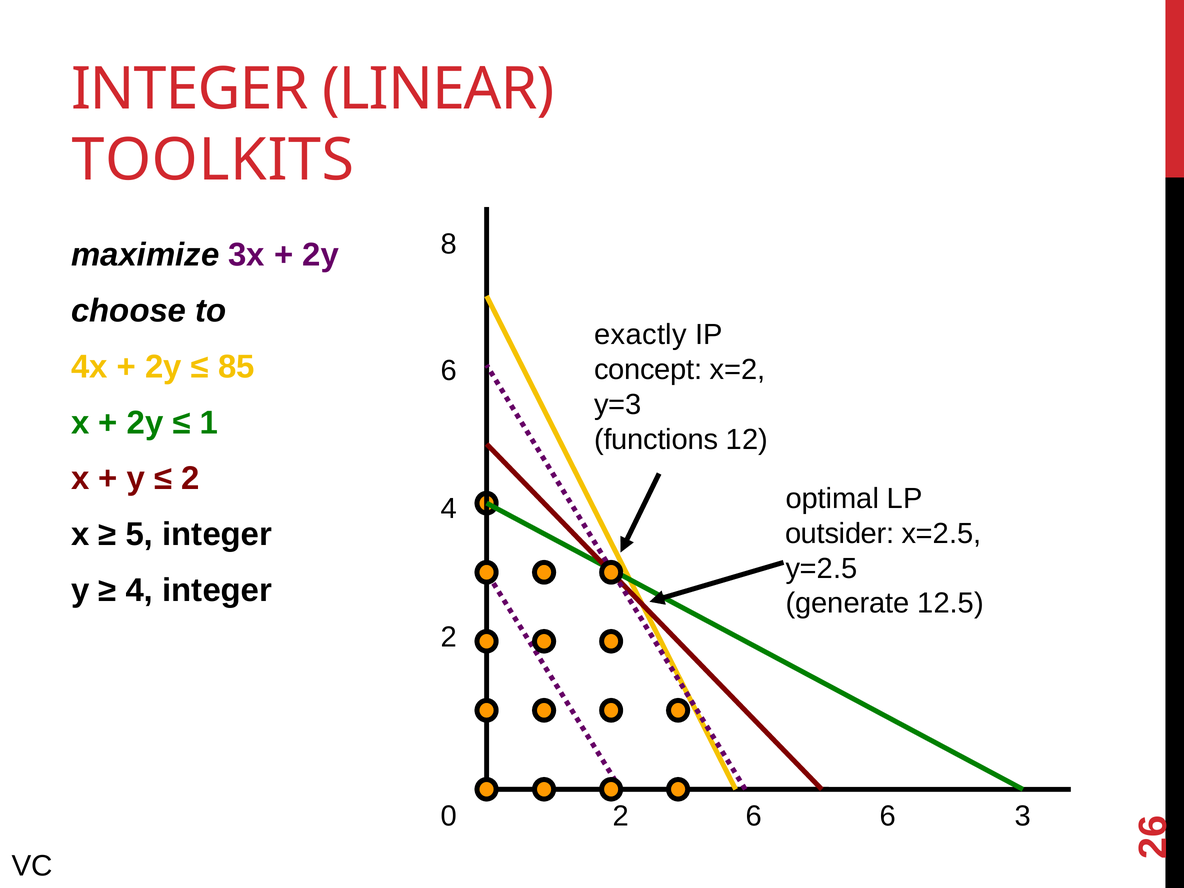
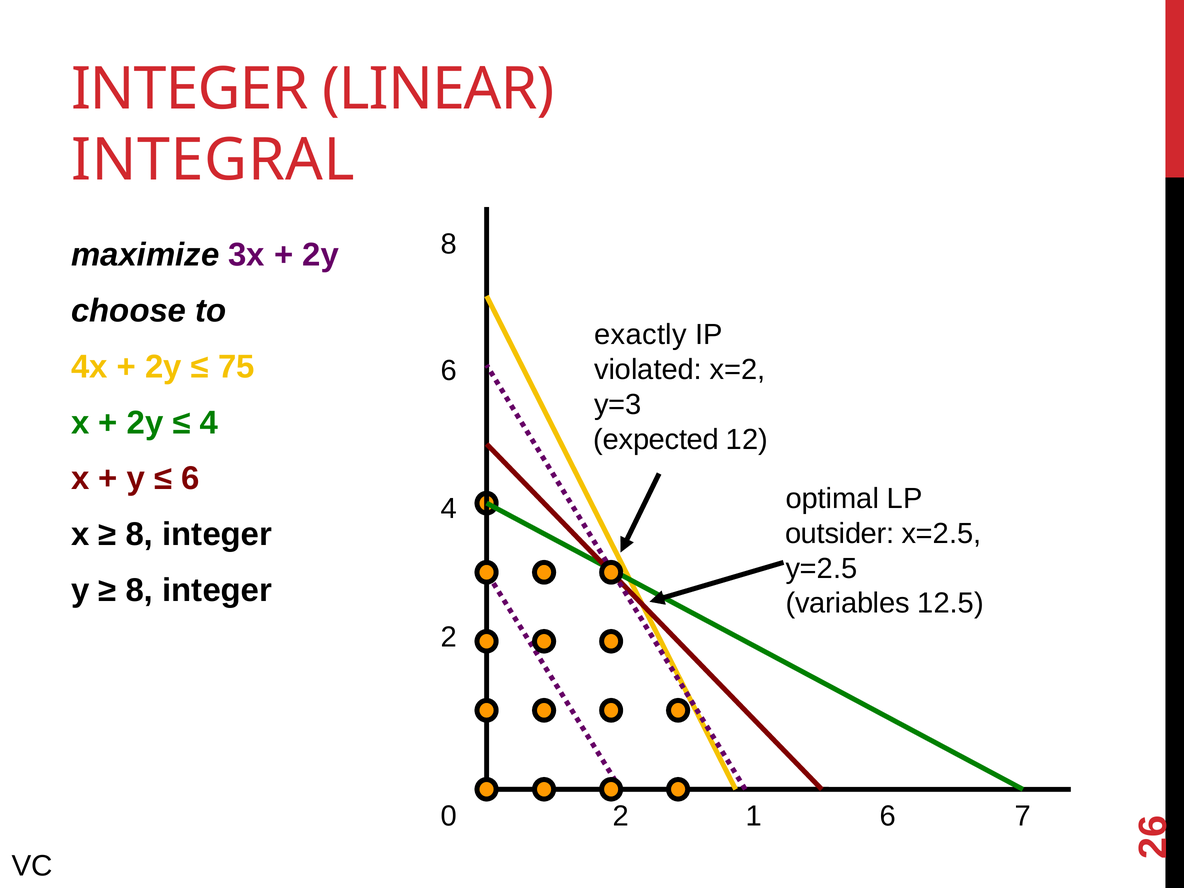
TOOLKITS: TOOLKITS -> INTEGRAL
85: 85 -> 75
concept: concept -> violated
1 at (209, 423): 1 -> 4
functions: functions -> expected
2 at (191, 479): 2 -> 6
5 at (139, 535): 5 -> 8
4 at (139, 591): 4 -> 8
generate: generate -> variables
6 at (754, 816): 6 -> 1
3: 3 -> 7
